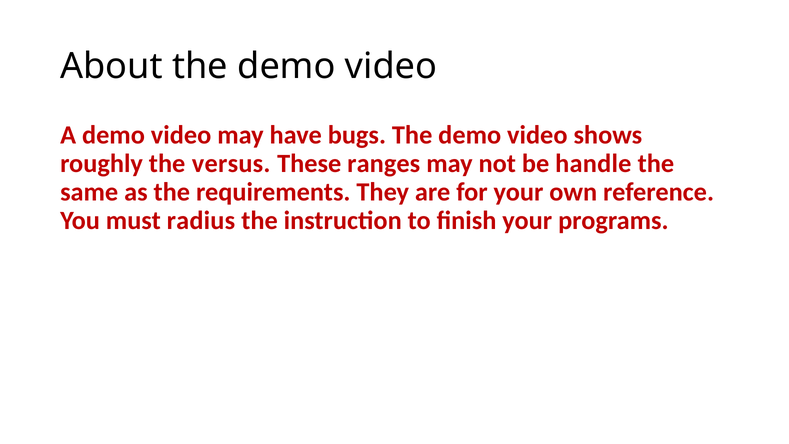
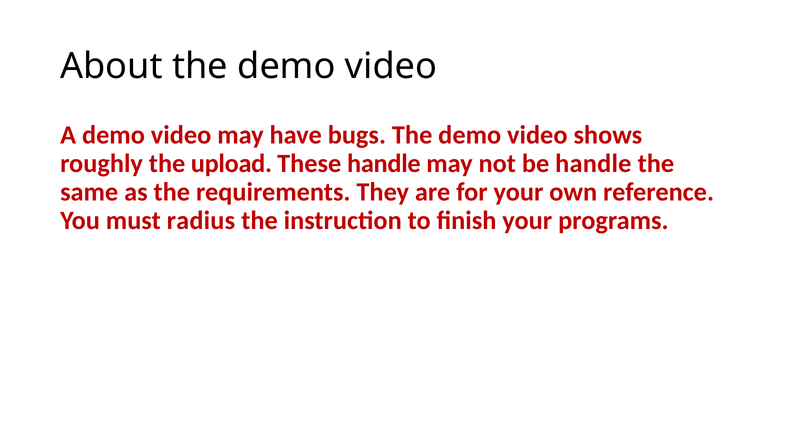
versus: versus -> upload
These ranges: ranges -> handle
